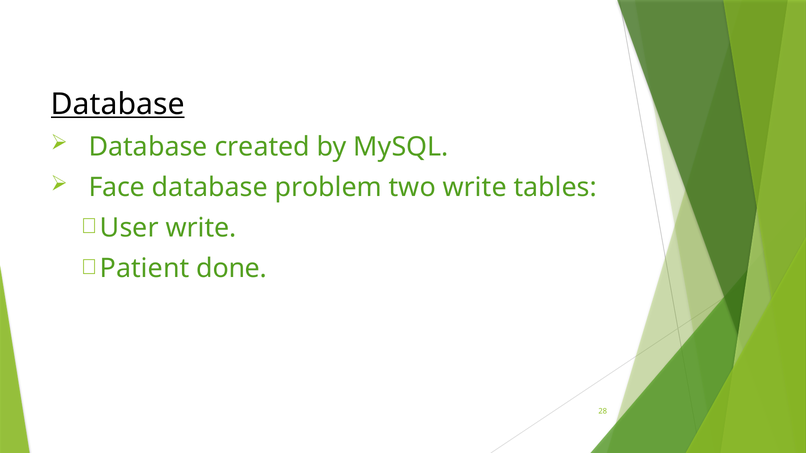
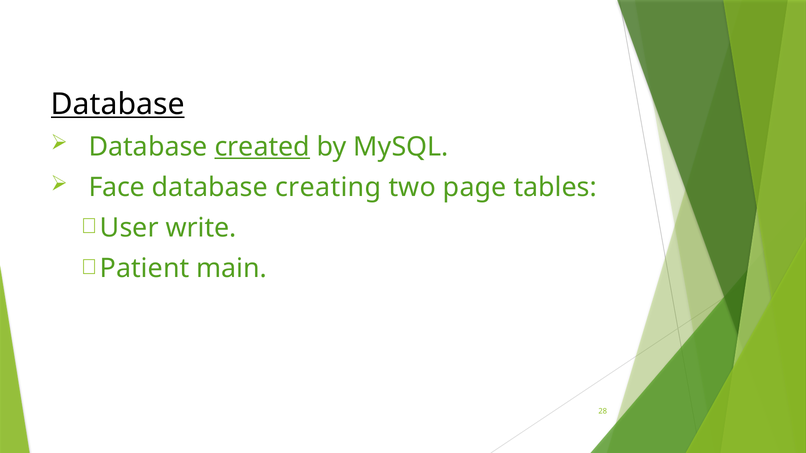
created underline: none -> present
problem: problem -> creating
two write: write -> page
done: done -> main
